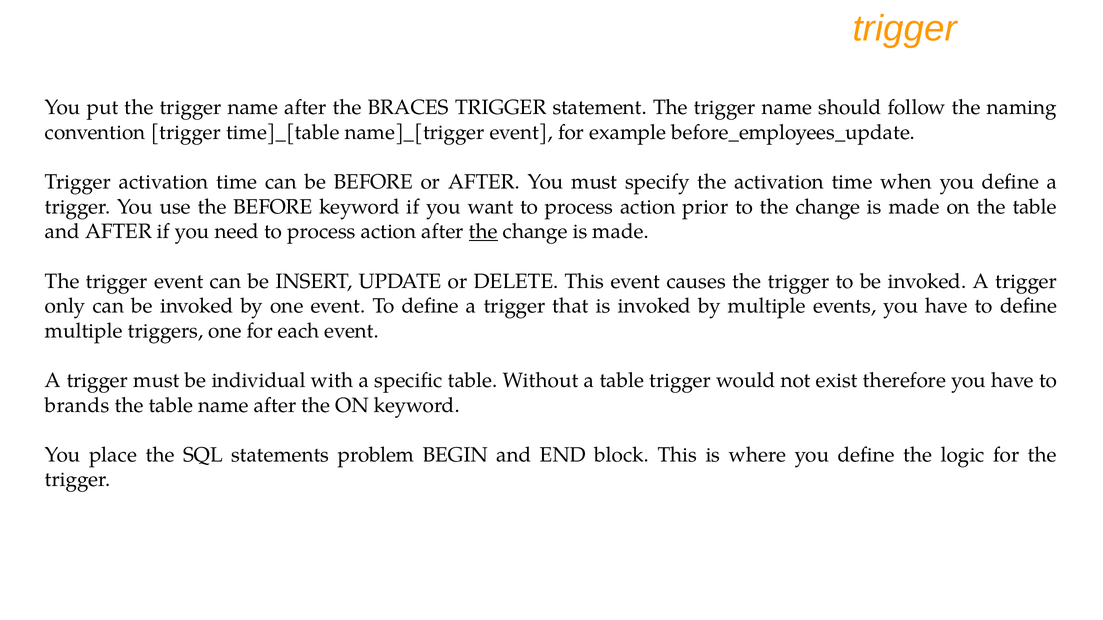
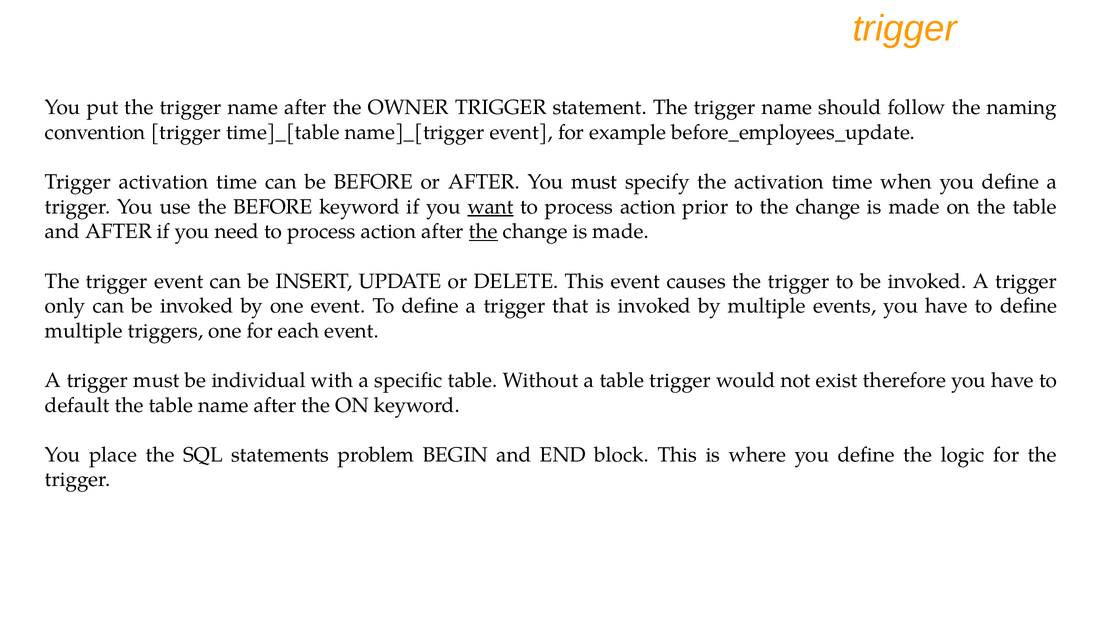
BRACES: BRACES -> OWNER
want underline: none -> present
brands: brands -> default
